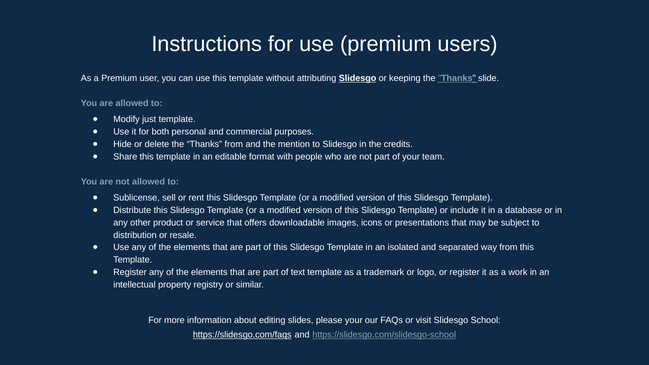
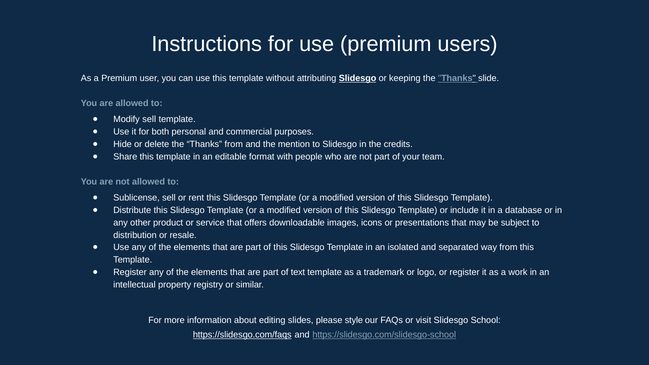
Modify just: just -> sell
please your: your -> style
